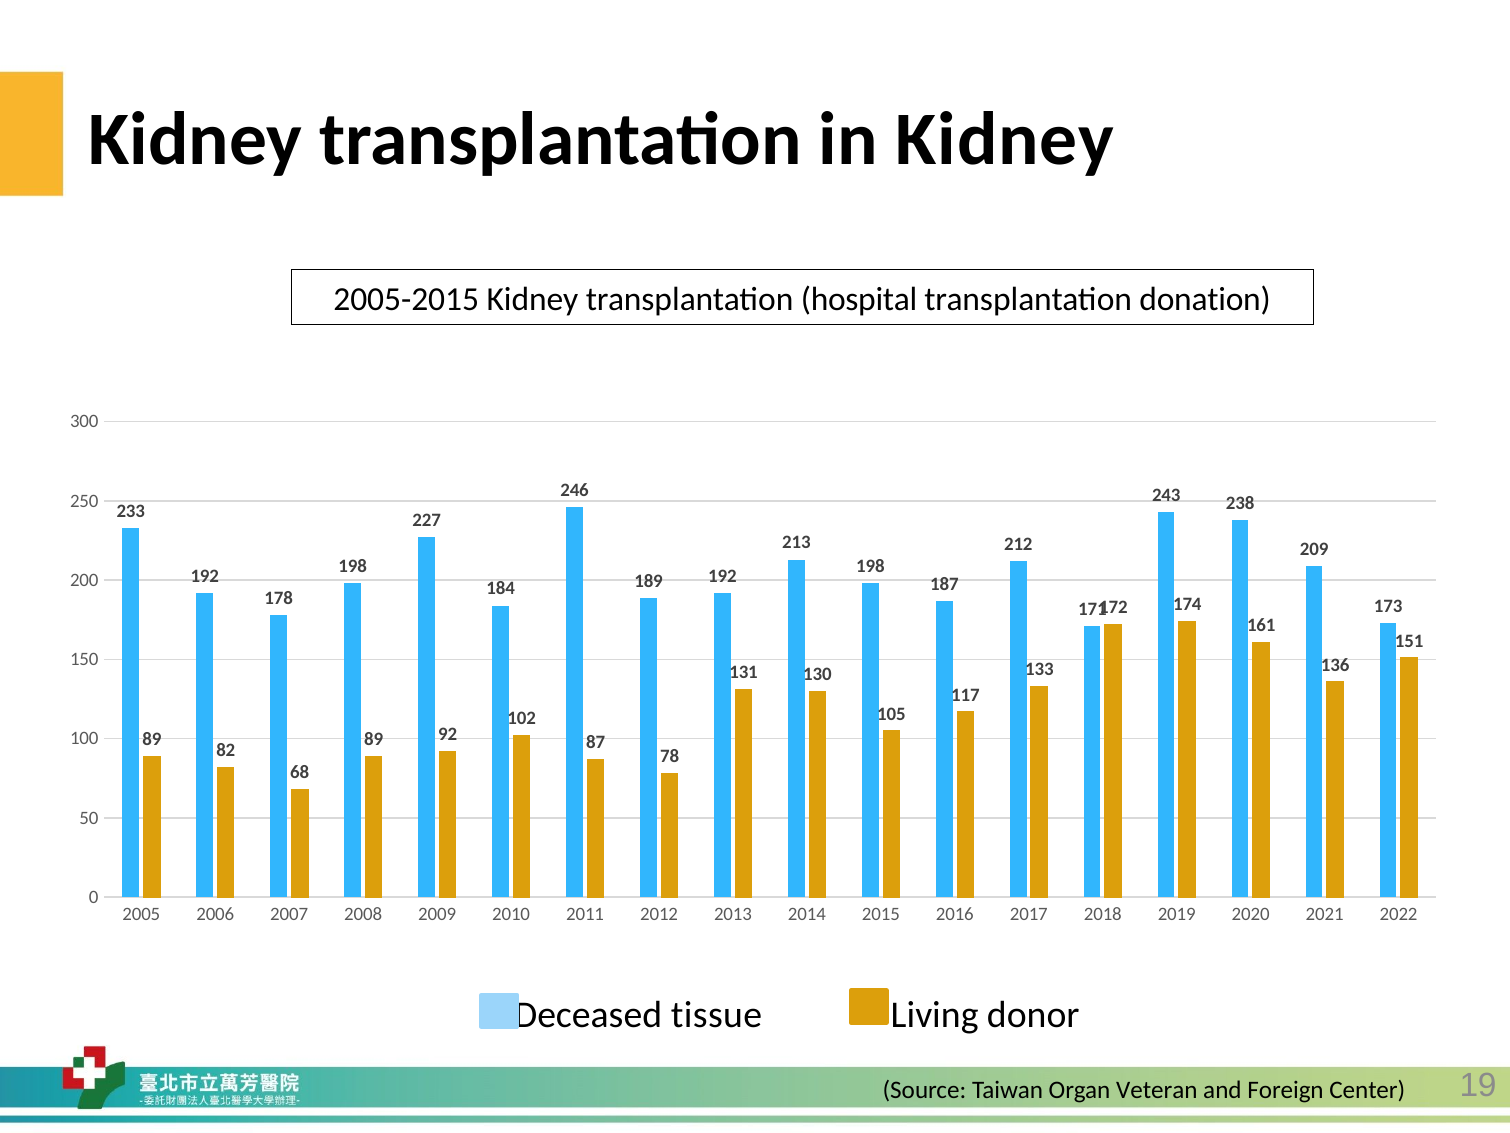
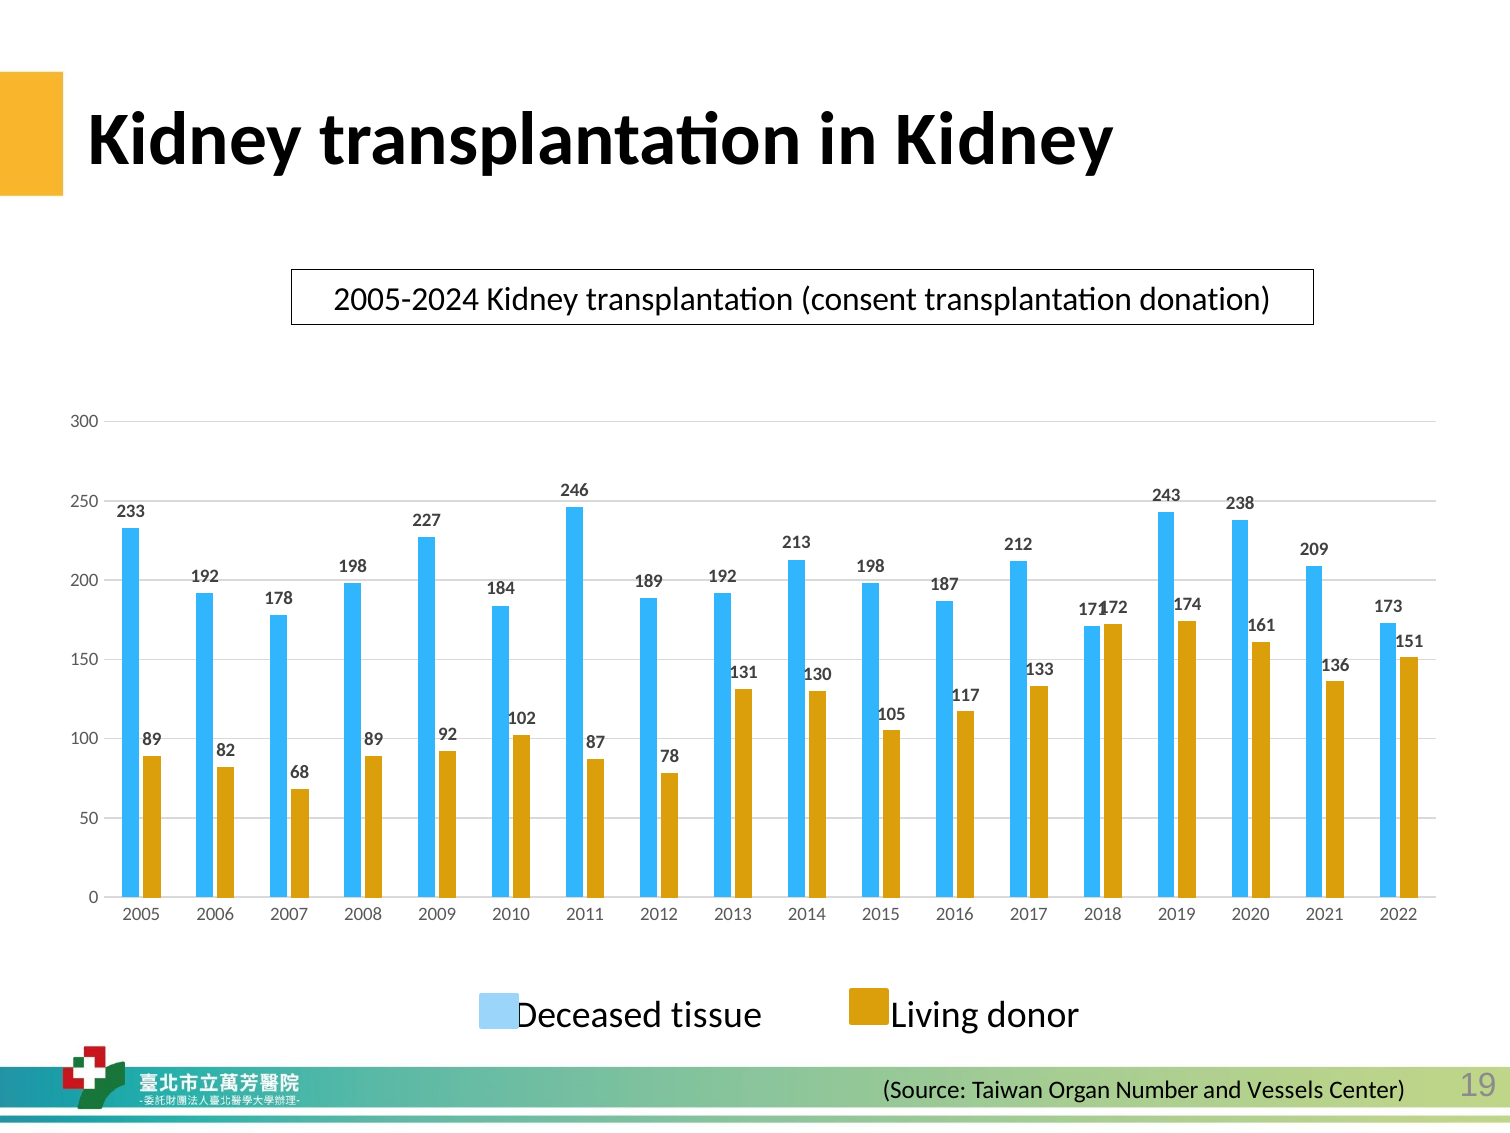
2005-2015: 2005-2015 -> 2005-2024
hospital: hospital -> consent
Veteran: Veteran -> Number
Foreign: Foreign -> Vessels
